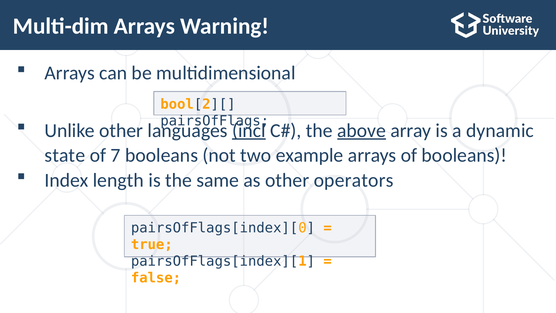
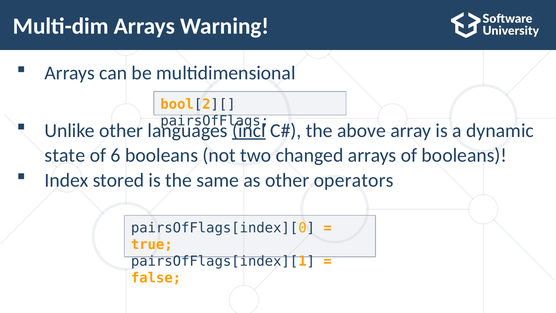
above underline: present -> none
7: 7 -> 6
example: example -> changed
length: length -> stored
